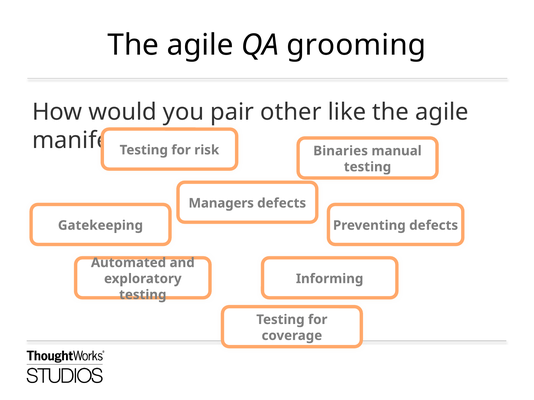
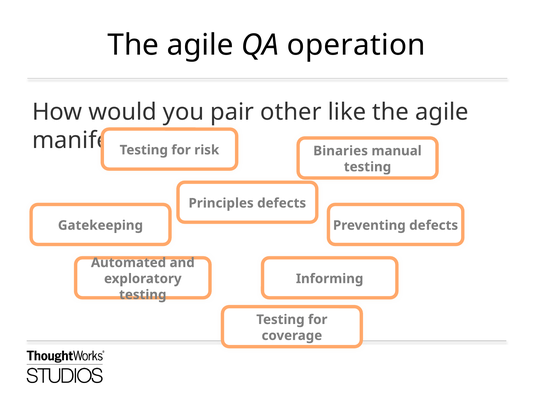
grooming: grooming -> operation
Managers: Managers -> Principles
